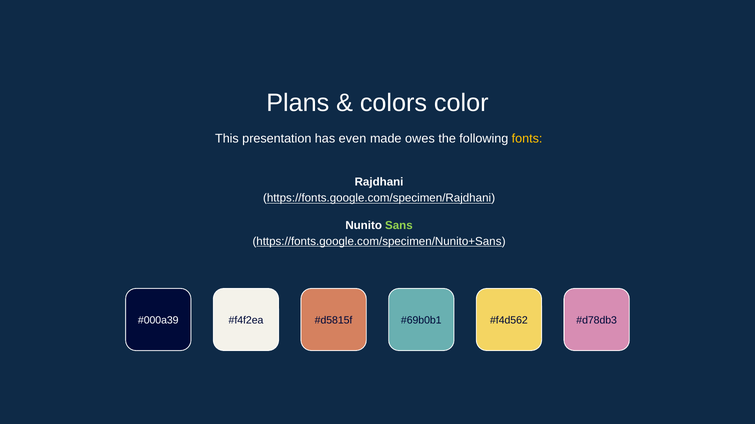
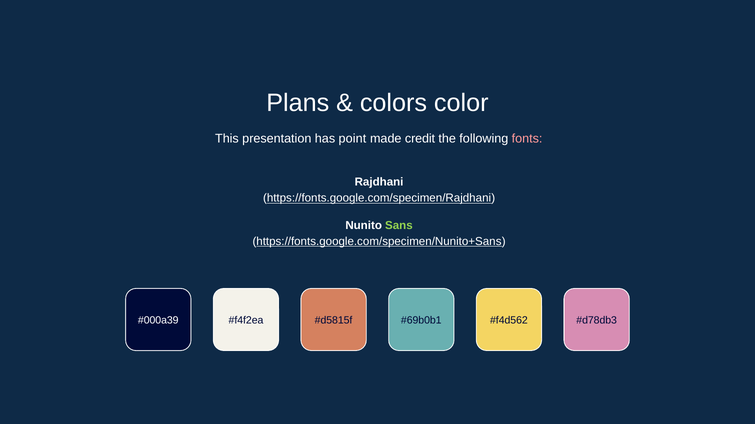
even: even -> point
owes: owes -> credit
fonts colour: yellow -> pink
